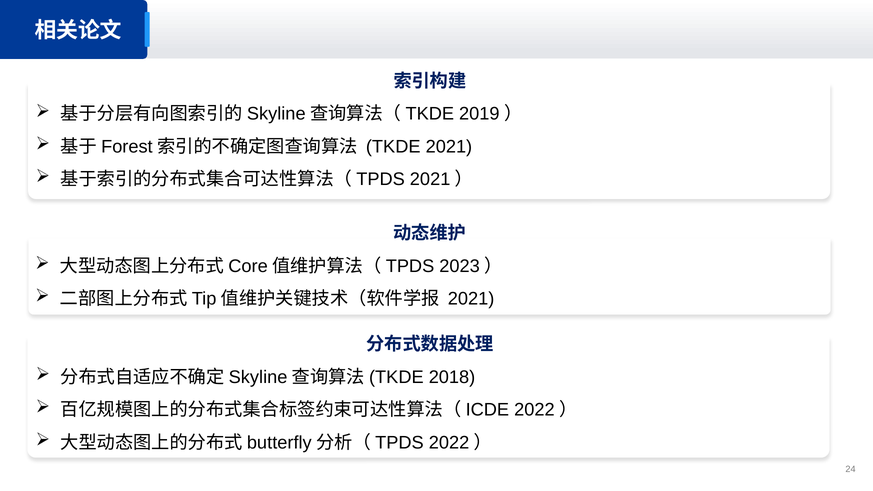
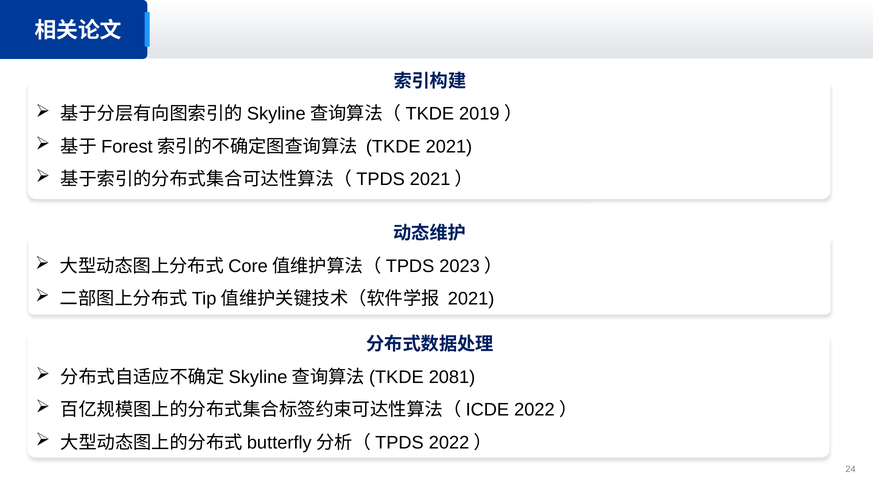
2018: 2018 -> 2081
